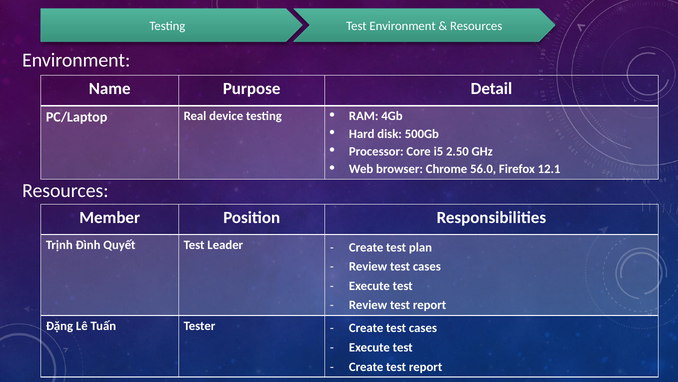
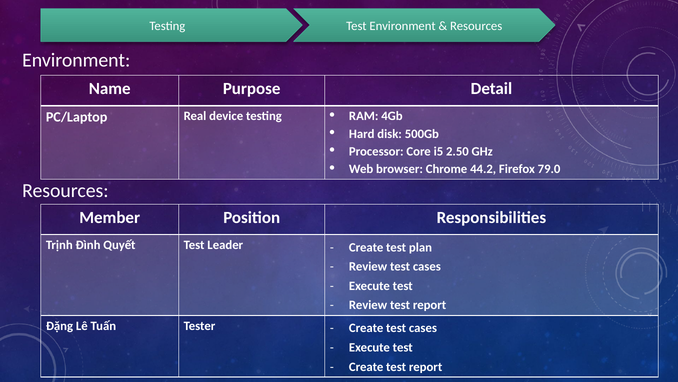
56.0: 56.0 -> 44.2
12.1: 12.1 -> 79.0
